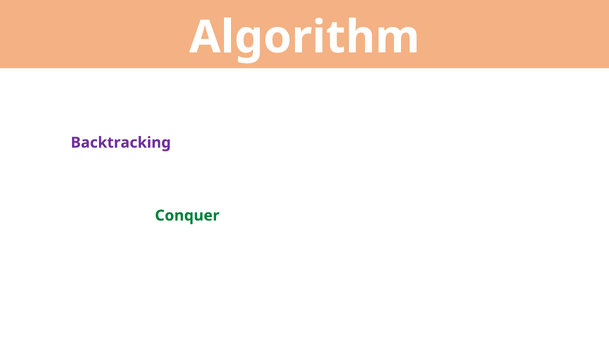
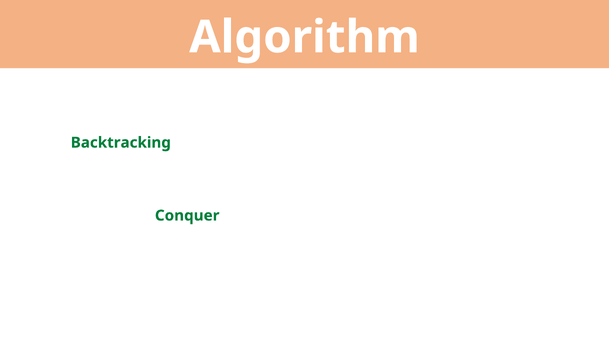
Backtracking colour: purple -> green
